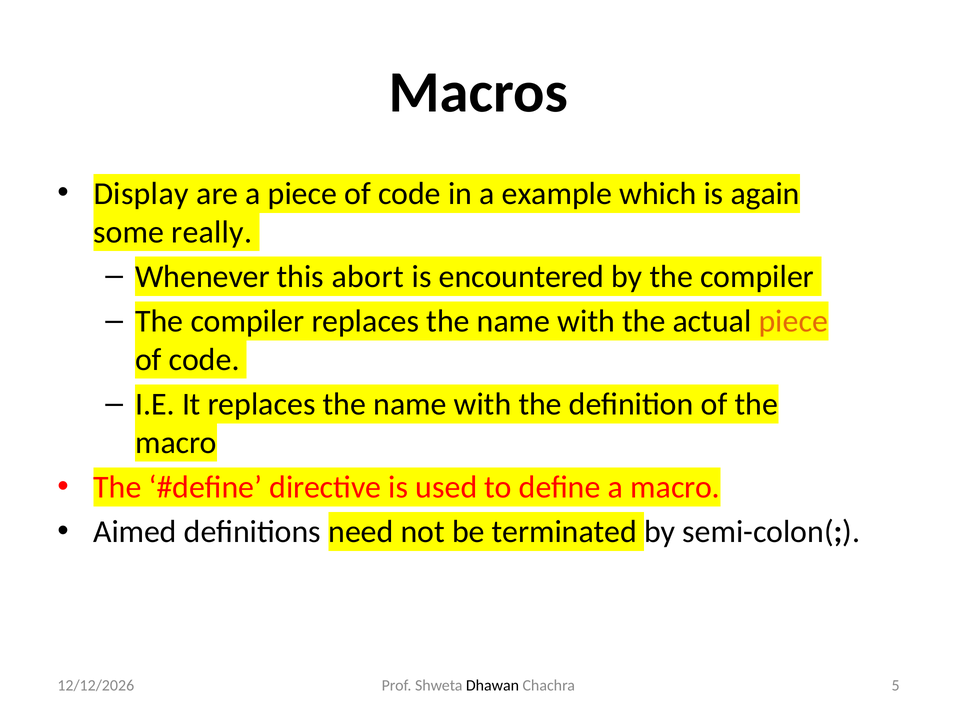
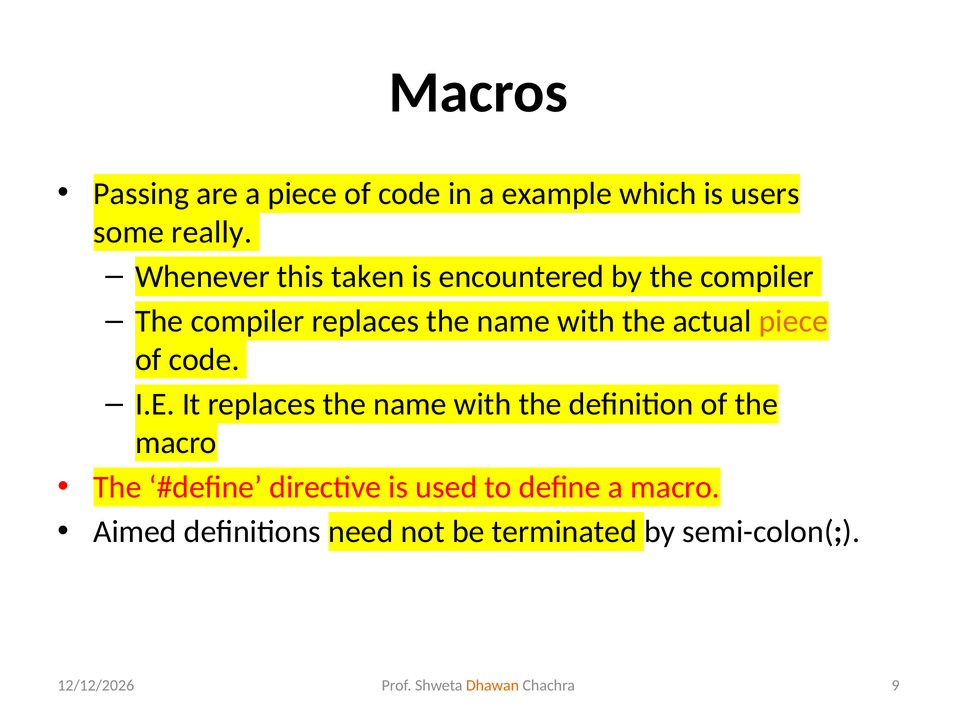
Display: Display -> Passing
again: again -> users
abort: abort -> taken
Dhawan colour: black -> orange
5: 5 -> 9
